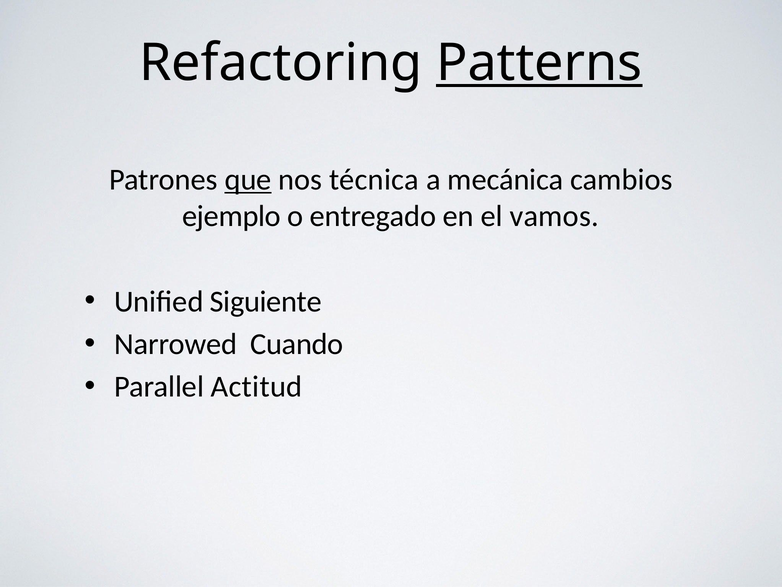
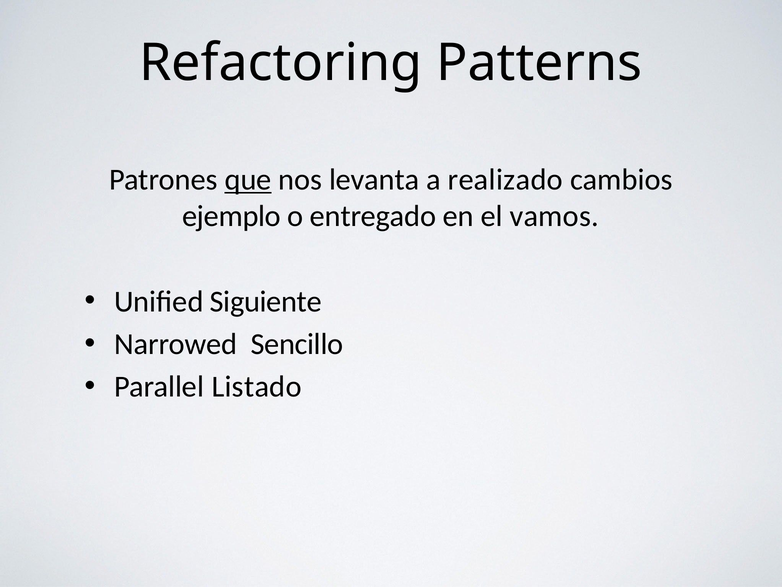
Patterns underline: present -> none
técnica: técnica -> levanta
mecánica: mecánica -> realizado
Cuando: Cuando -> Sencillo
Actitud: Actitud -> Listado
